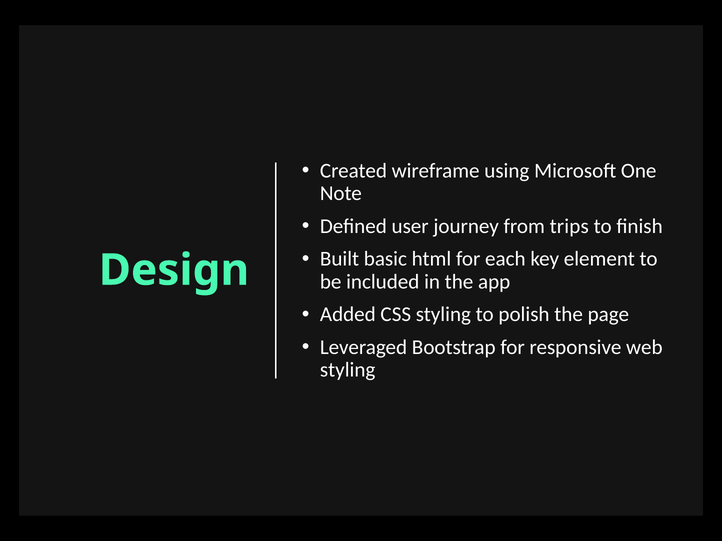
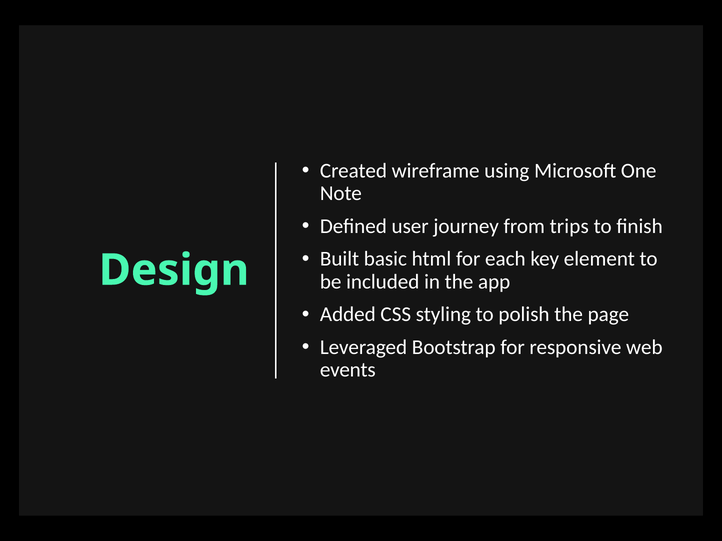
styling at (348, 370): styling -> events
